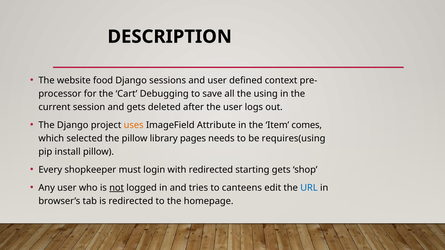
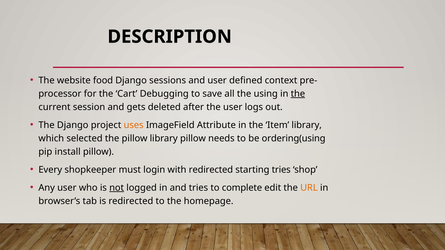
the at (298, 94) underline: none -> present
Item comes: comes -> library
library pages: pages -> pillow
requires(using: requires(using -> ordering(using
starting gets: gets -> tries
canteens: canteens -> complete
URL colour: blue -> orange
